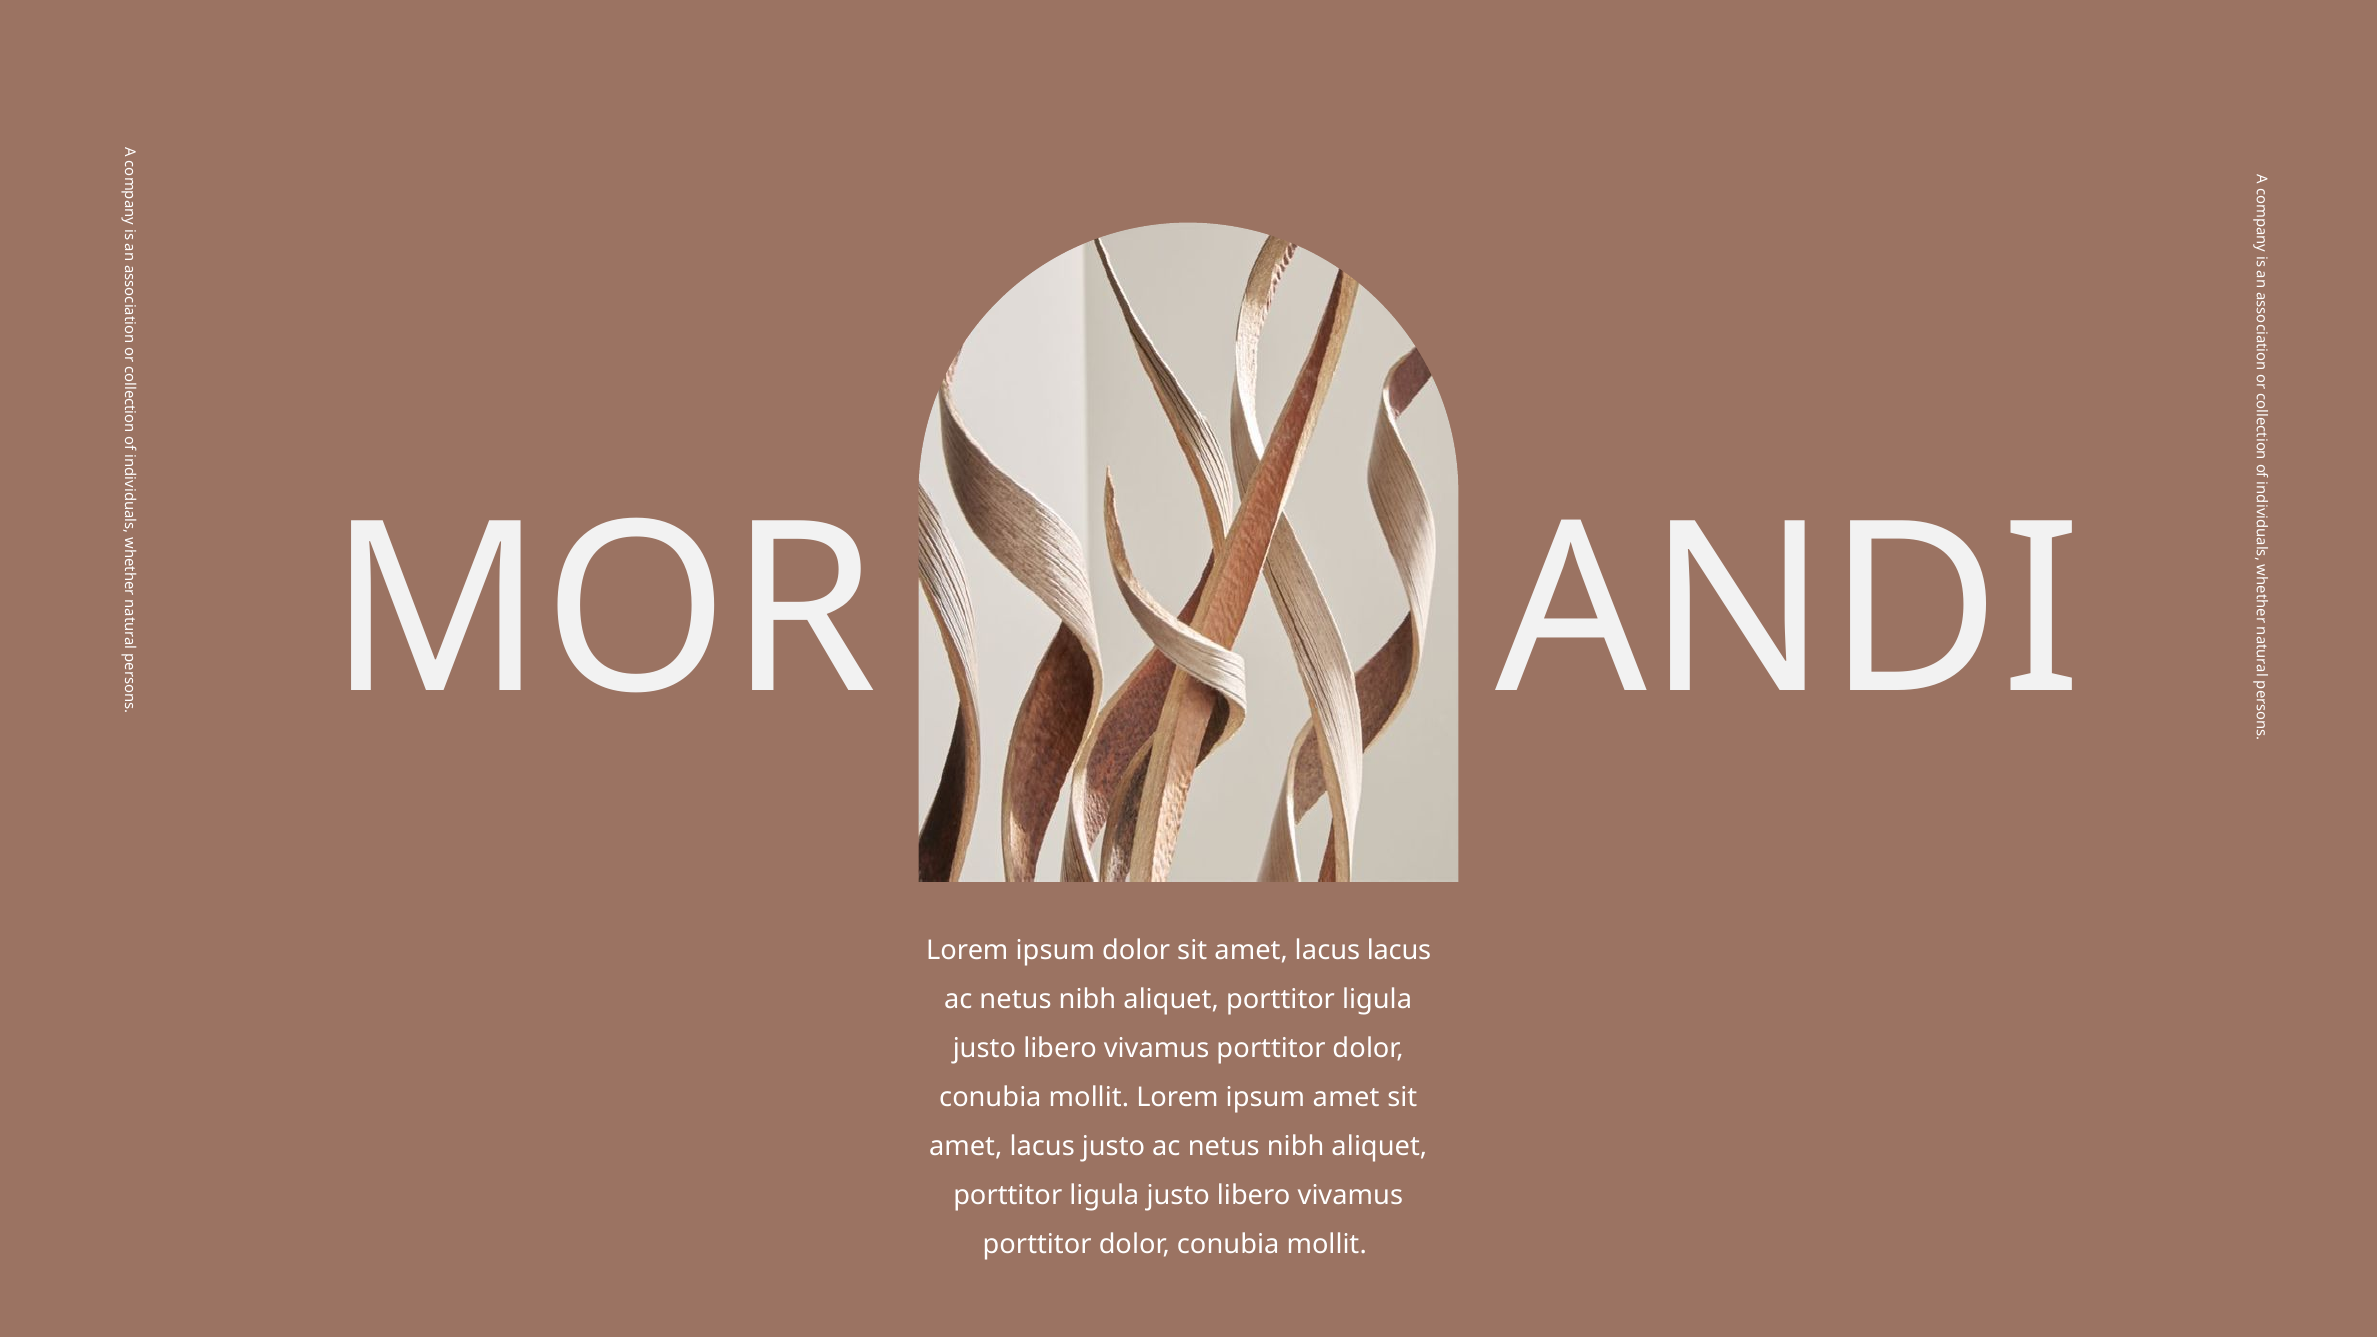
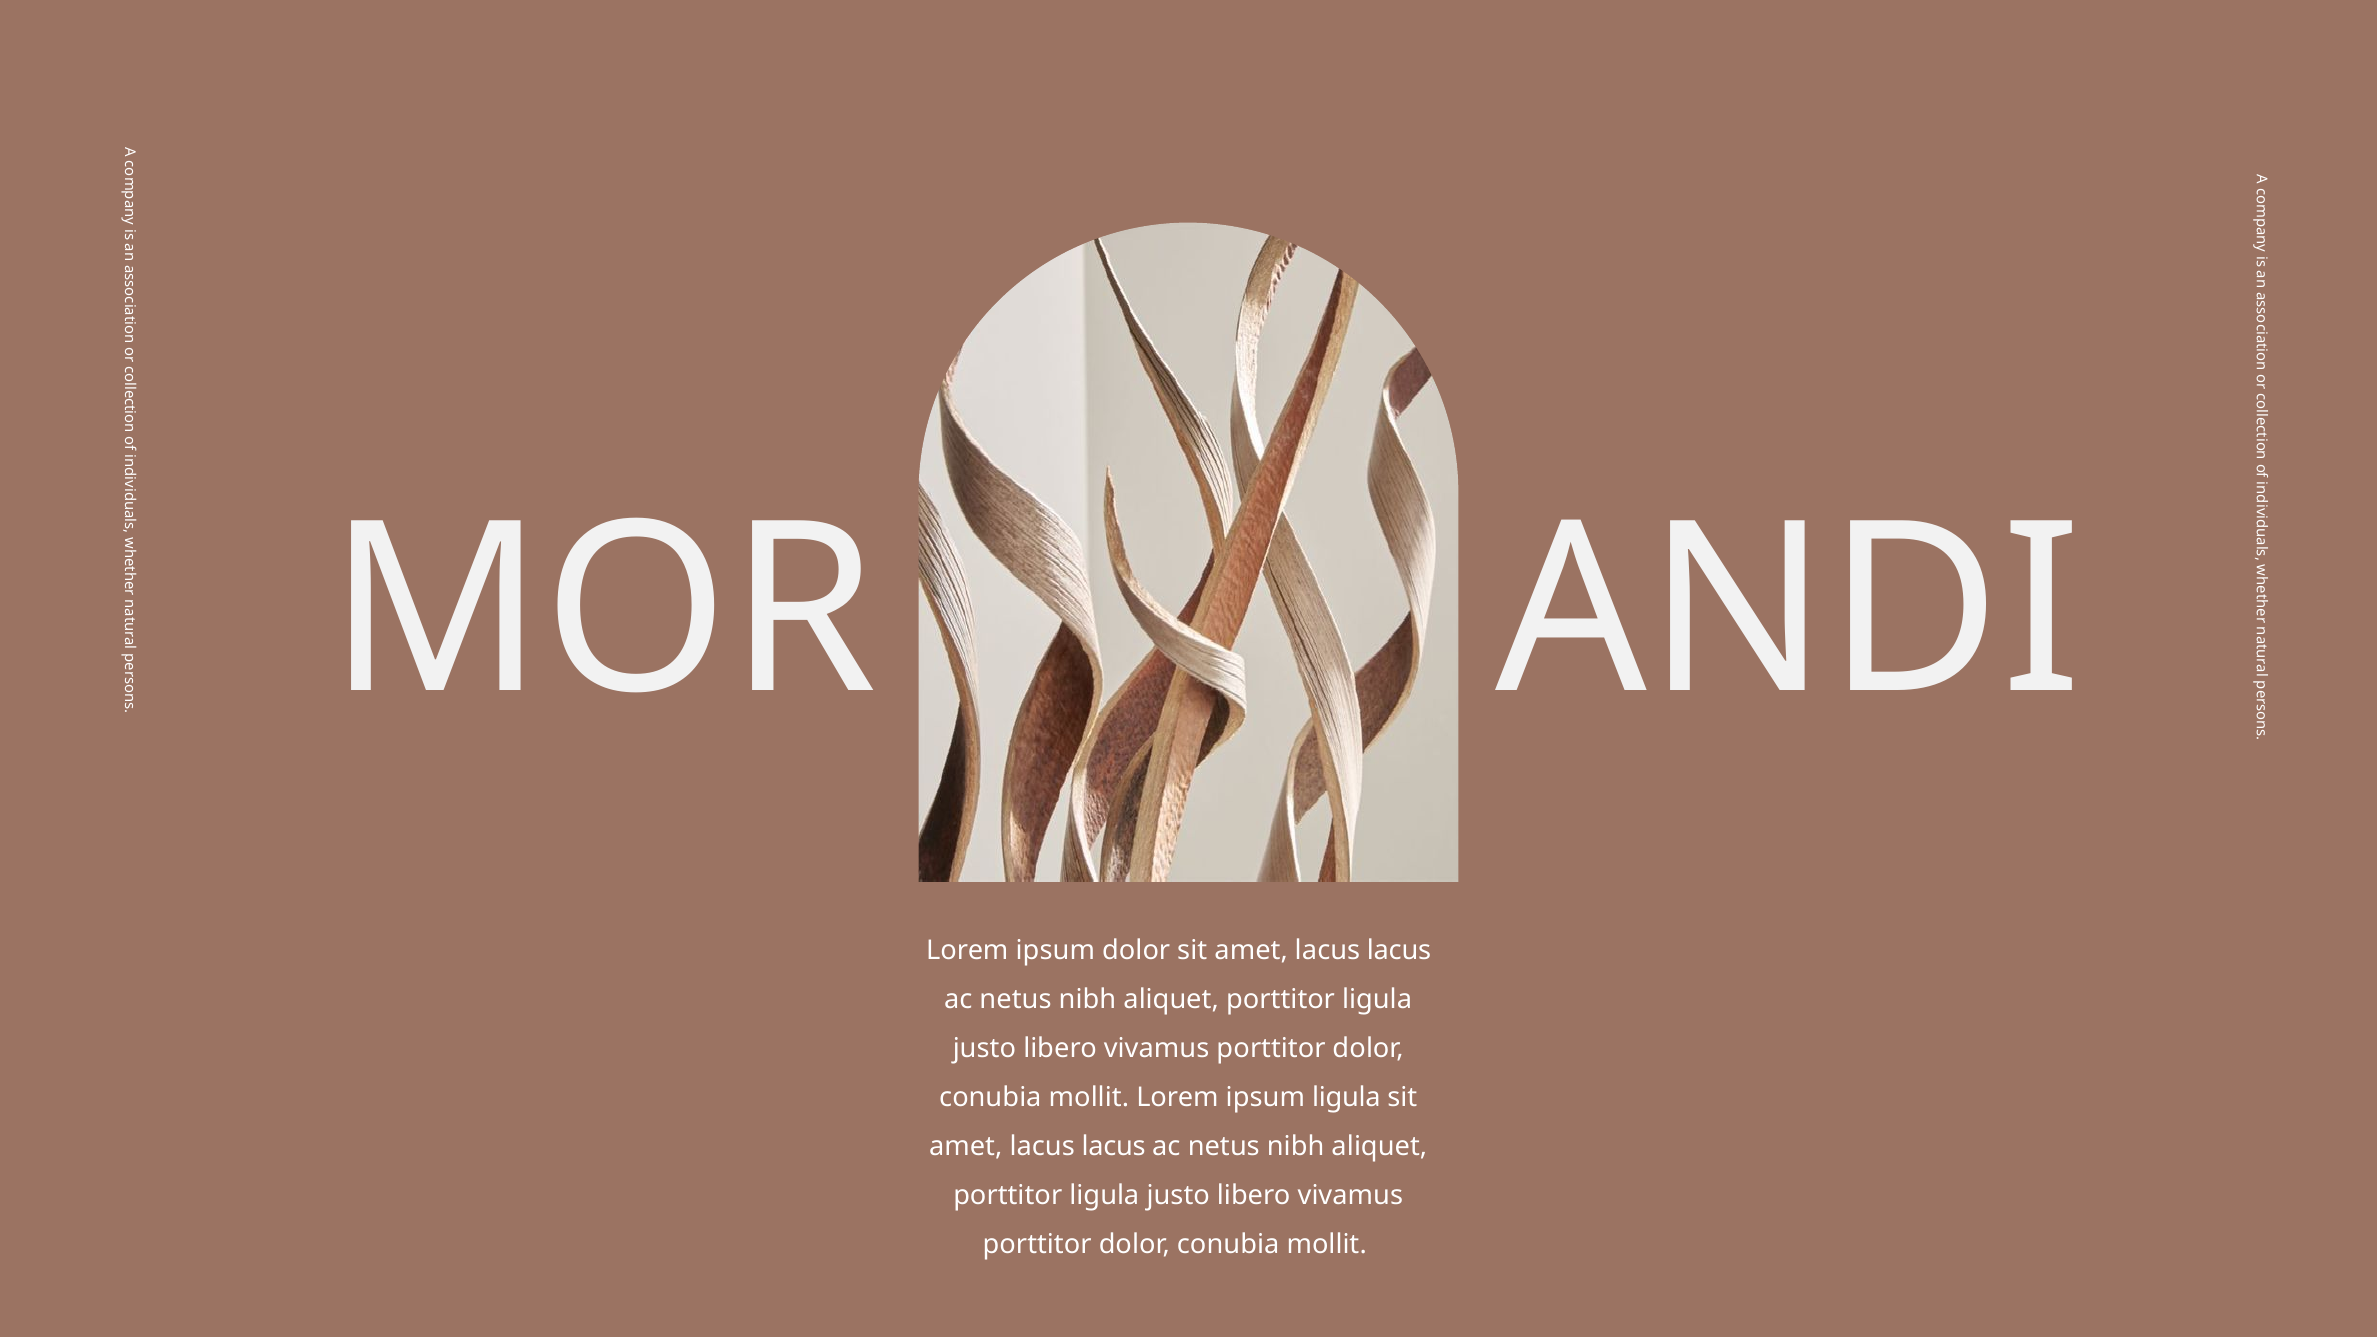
ipsum amet: amet -> ligula
justo at (1113, 1146): justo -> lacus
